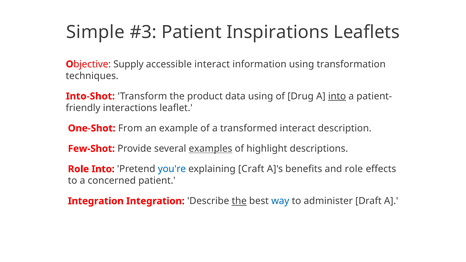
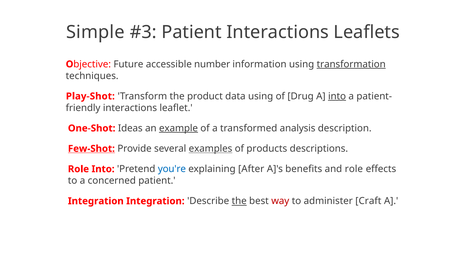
Patient Inspirations: Inspirations -> Interactions
Supply: Supply -> Future
accessible interact: interact -> number
transformation underline: none -> present
Into-Shot: Into-Shot -> Play-Shot
From: From -> Ideas
example underline: none -> present
transformed interact: interact -> analysis
Few-Shot underline: none -> present
highlight: highlight -> products
Craft: Craft -> After
way colour: blue -> red
Draft: Draft -> Craft
